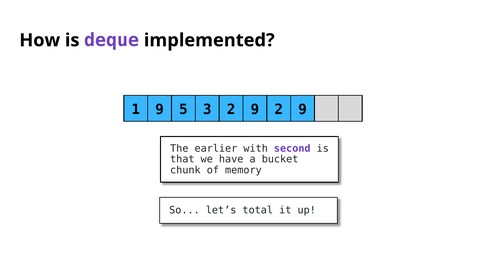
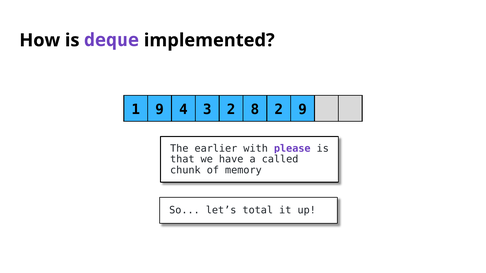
5: 5 -> 4
3 2 9: 9 -> 8
second: second -> please
bucket: bucket -> called
